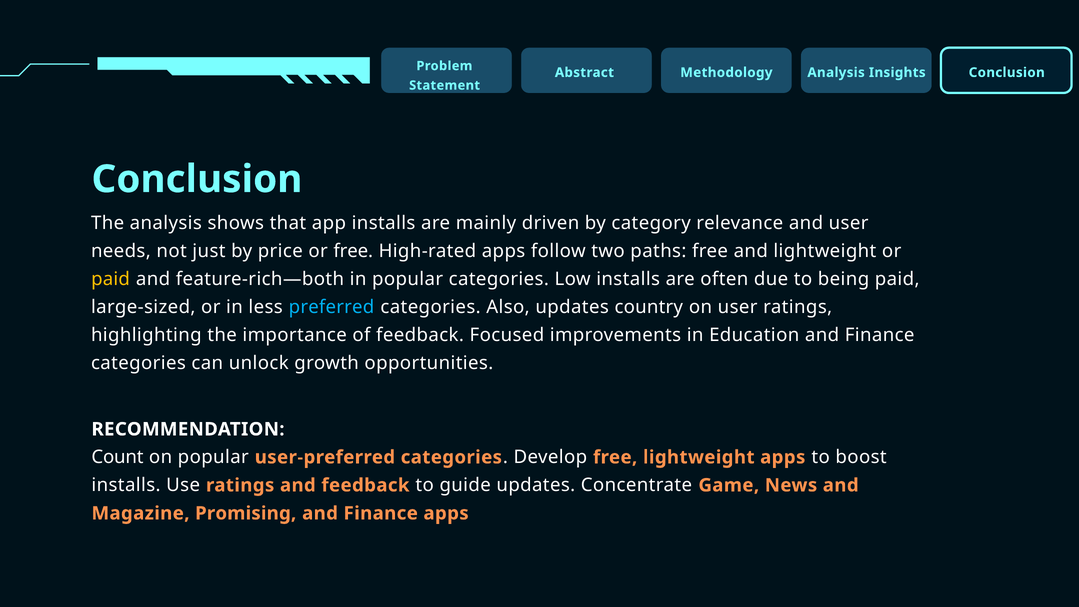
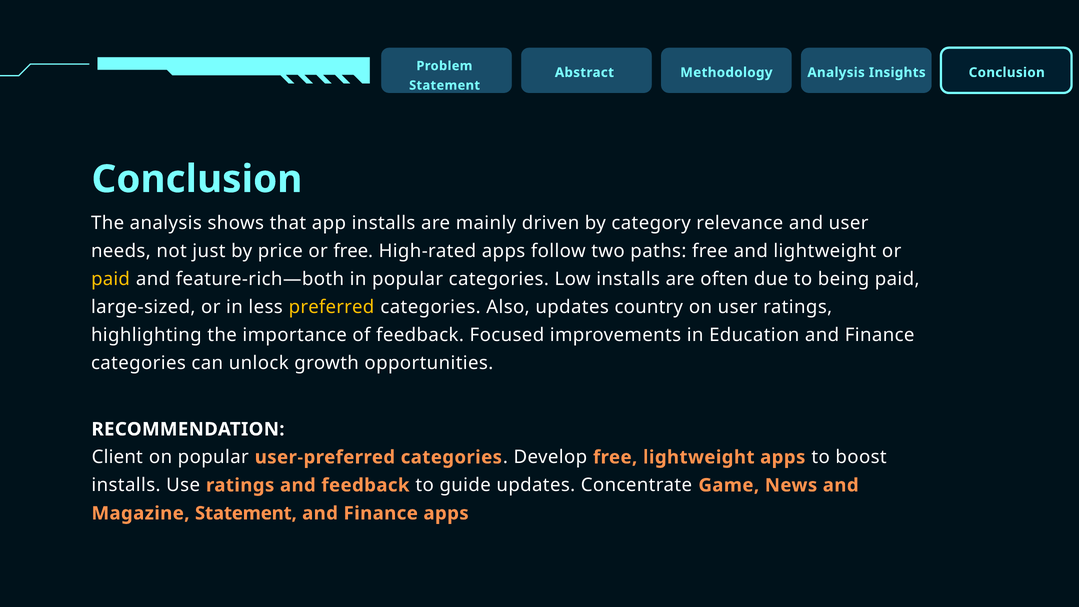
preferred colour: light blue -> yellow
Count: Count -> Client
Magazine Promising: Promising -> Statement
